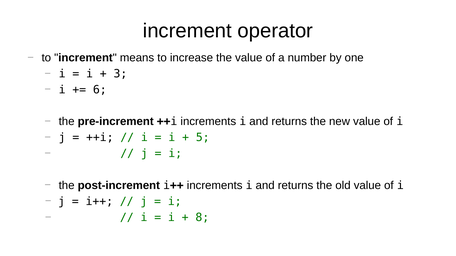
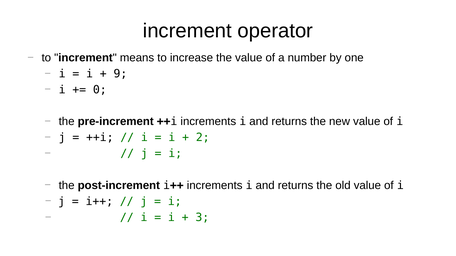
3: 3 -> 9
6: 6 -> 0
5: 5 -> 2
8: 8 -> 3
